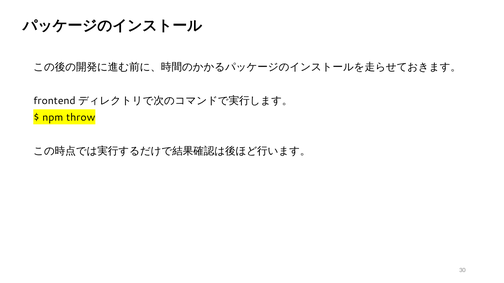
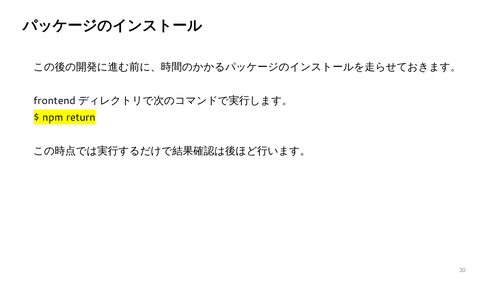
throw: throw -> return
